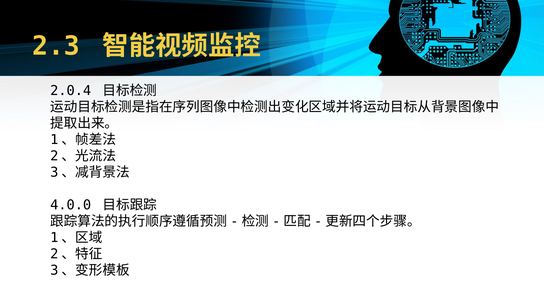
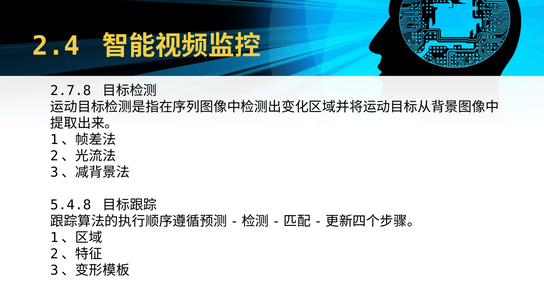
2.3: 2.3 -> 2.4
2.0.4: 2.0.4 -> 2.7.8
4.0.0: 4.0.0 -> 5.4.8
